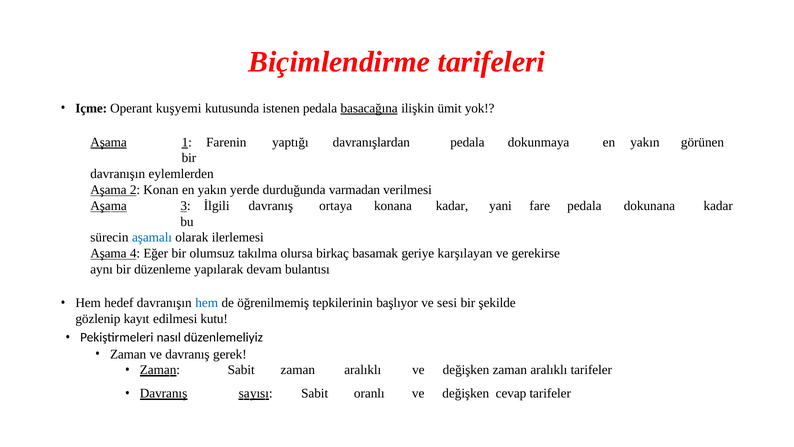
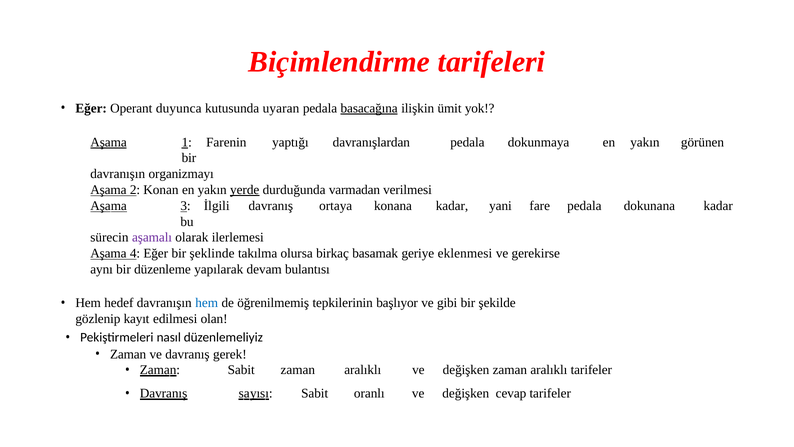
Içme at (91, 108): Içme -> Eğer
kuşyemi: kuşyemi -> duyunca
istenen: istenen -> uyaran
eylemlerden: eylemlerden -> organizmayı
yerde underline: none -> present
aşamalı colour: blue -> purple
olumsuz: olumsuz -> şeklinde
karşılayan: karşılayan -> eklenmesi
sesi: sesi -> gibi
kutu: kutu -> olan
